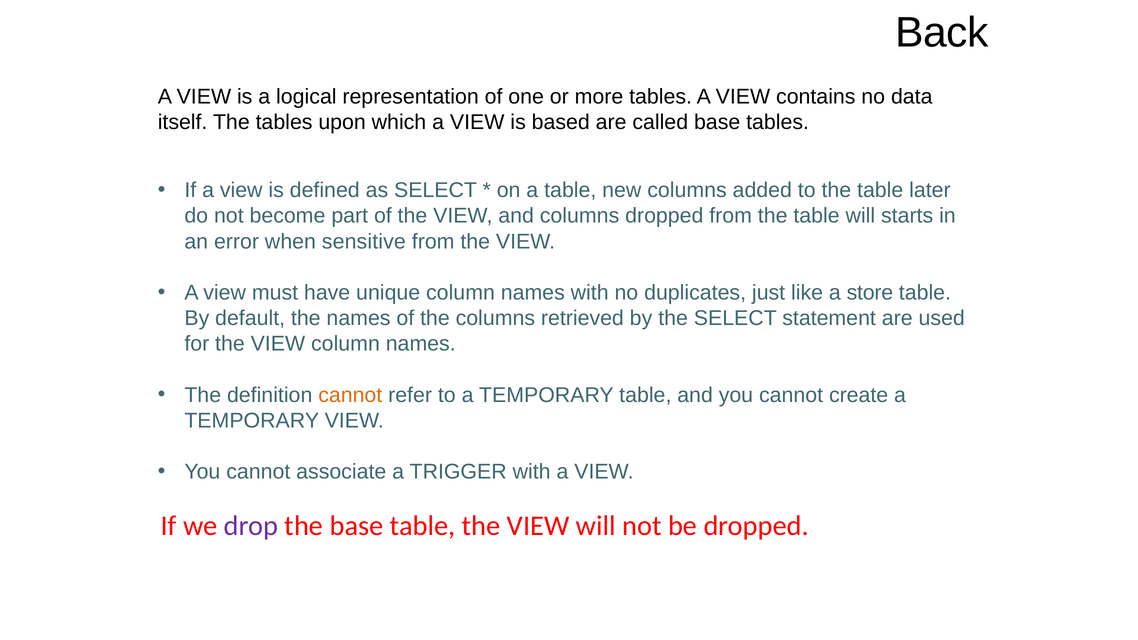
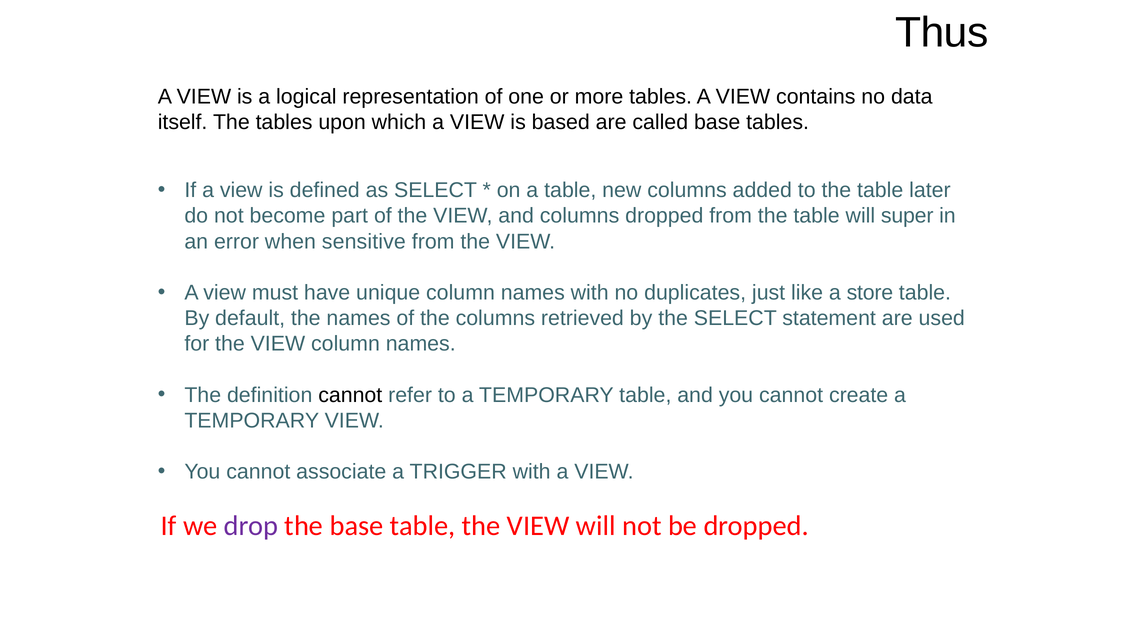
Back: Back -> Thus
starts: starts -> super
cannot at (350, 395) colour: orange -> black
